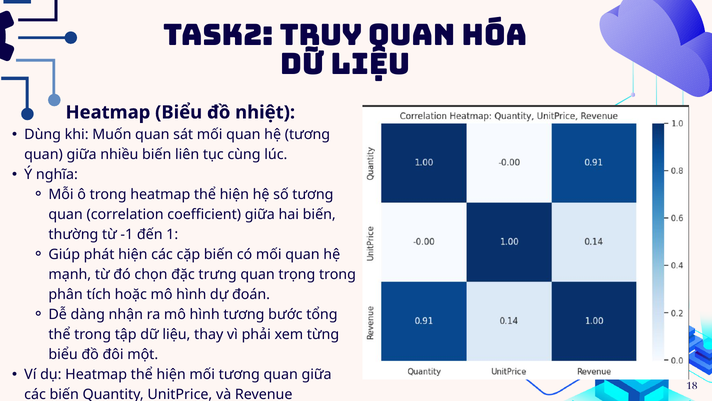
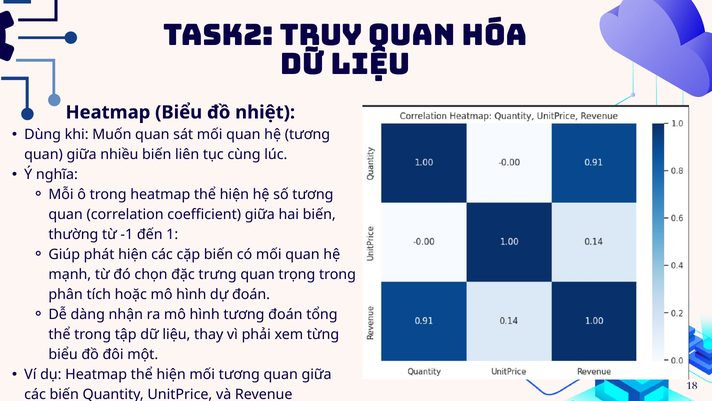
tương bước: bước -> đoán
